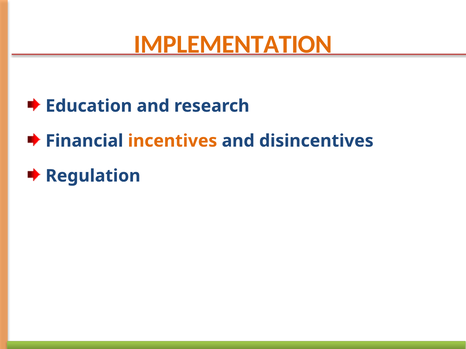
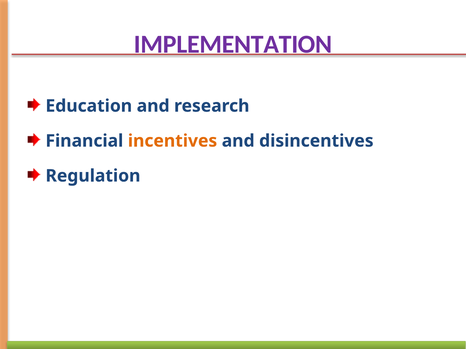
IMPLEMENTATION colour: orange -> purple
